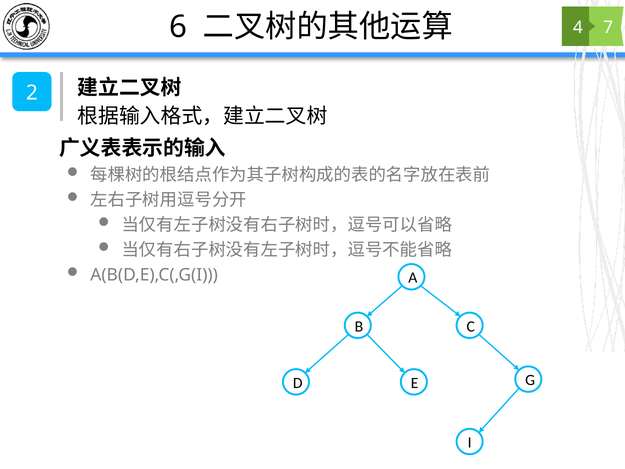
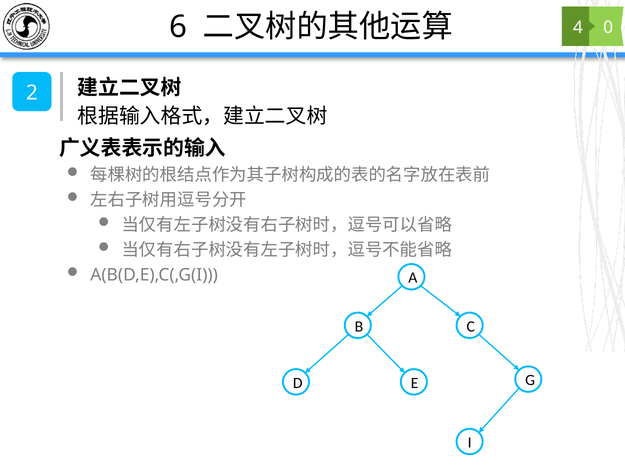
7: 7 -> 0
